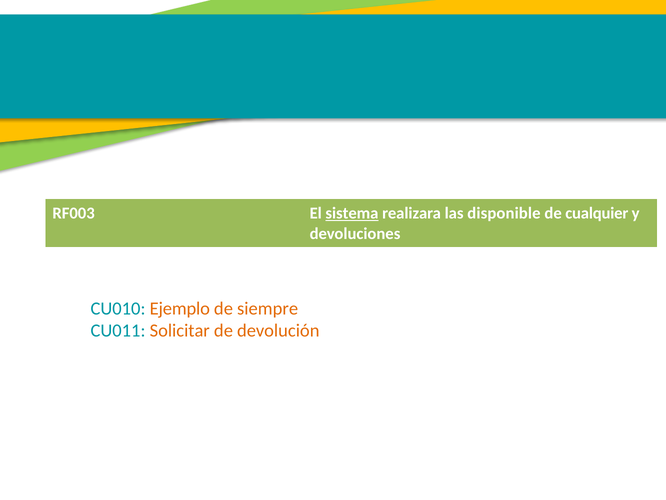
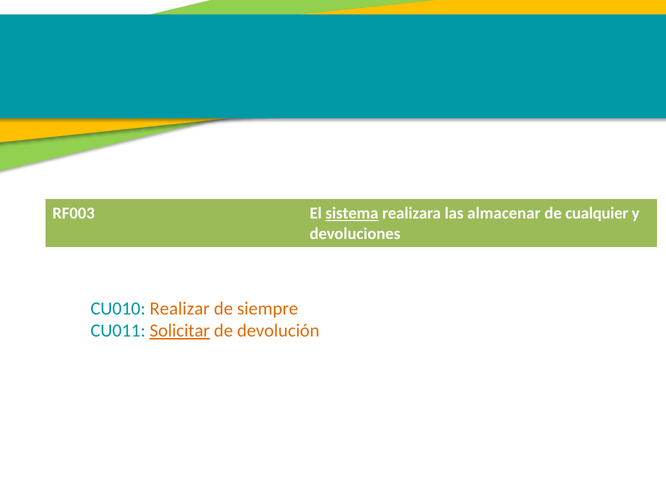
disponible: disponible -> almacenar
Ejemplo: Ejemplo -> Realizar
Solicitar underline: none -> present
